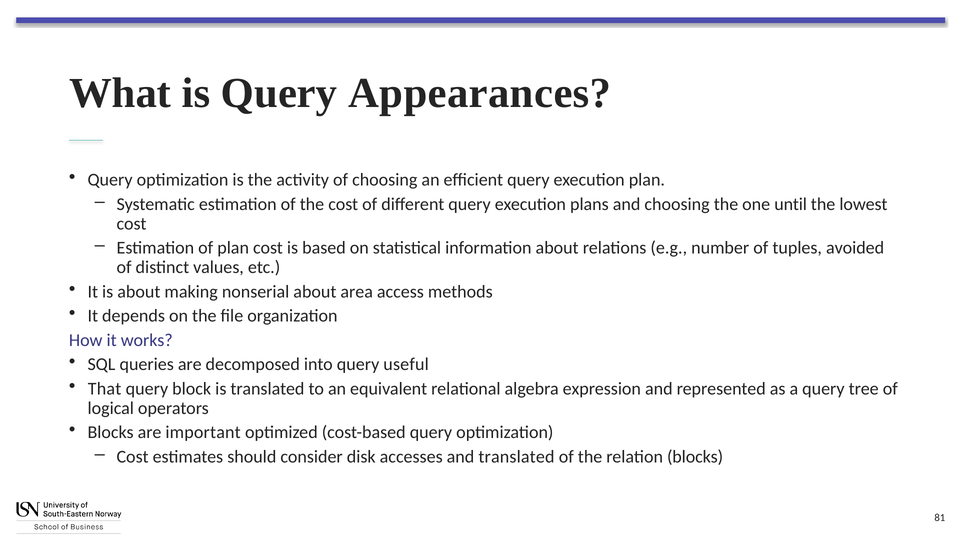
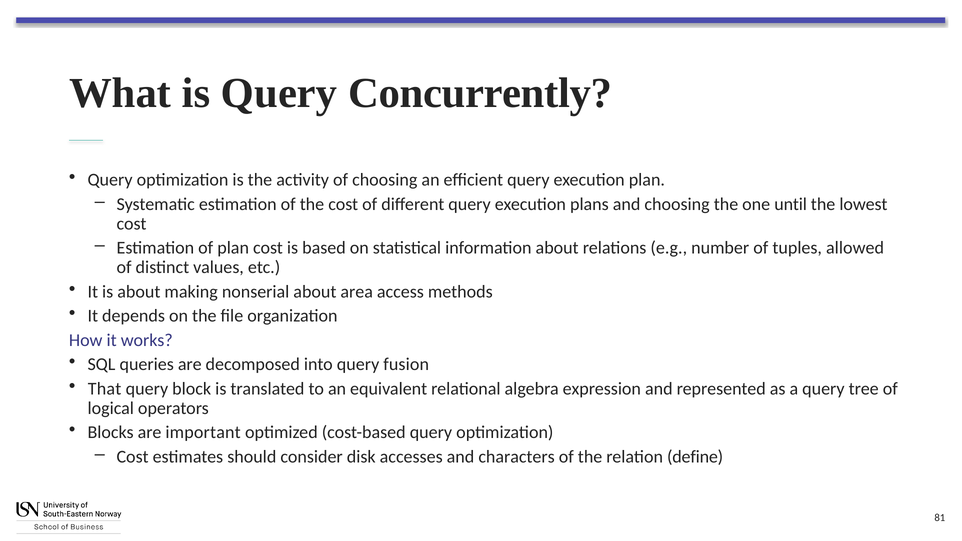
Appearances: Appearances -> Concurrently
avoided: avoided -> allowed
useful: useful -> fusion
and translated: translated -> characters
relation blocks: blocks -> define
